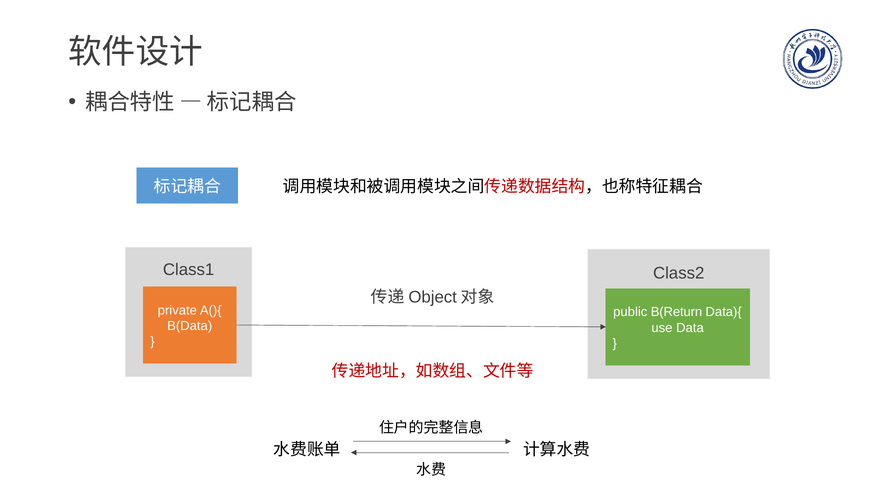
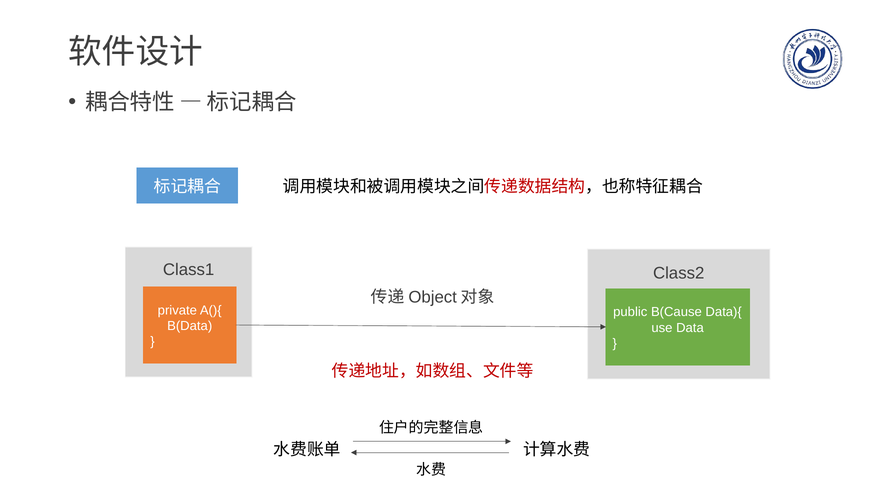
B(Return: B(Return -> B(Cause
